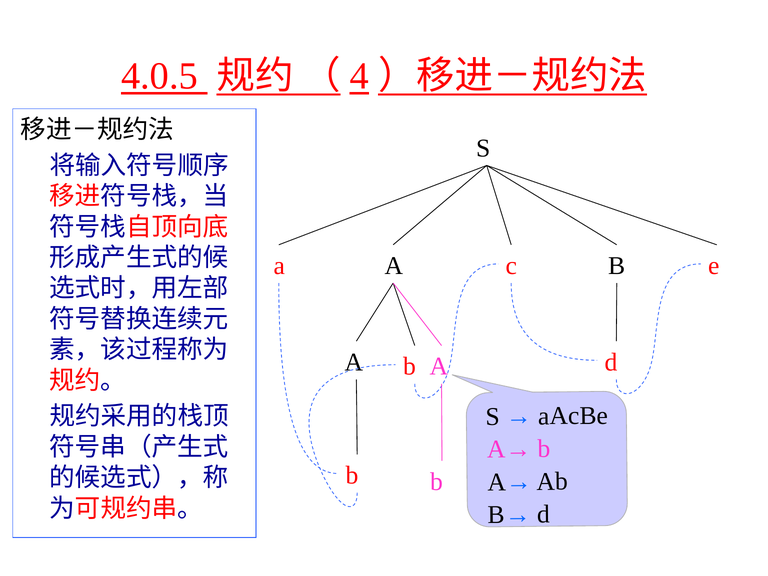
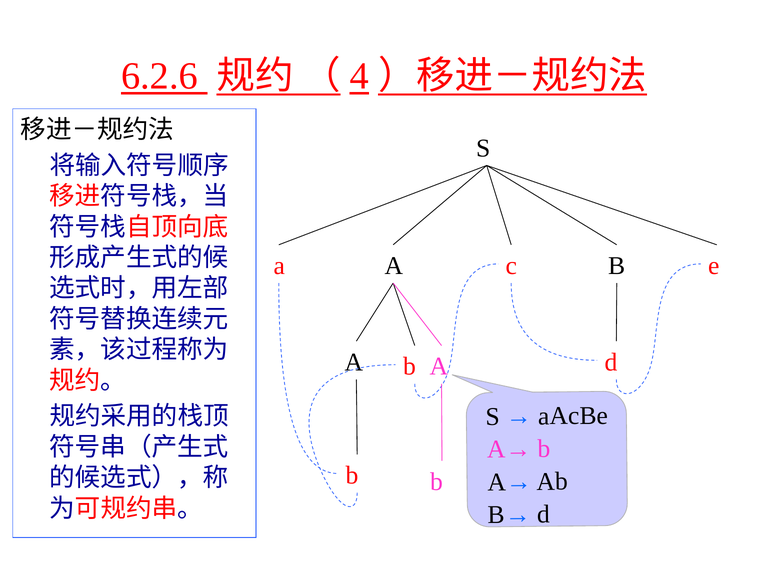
4.0.5: 4.0.5 -> 6.2.6
